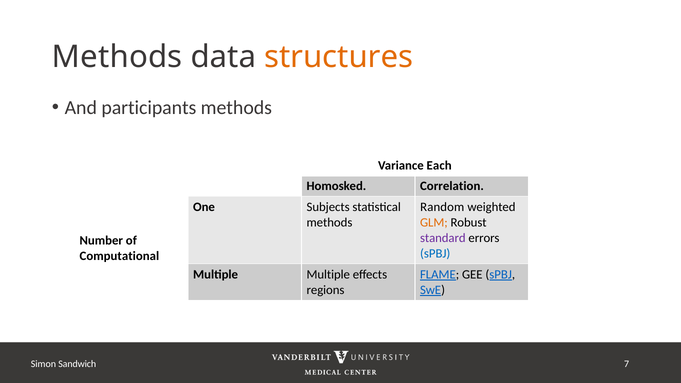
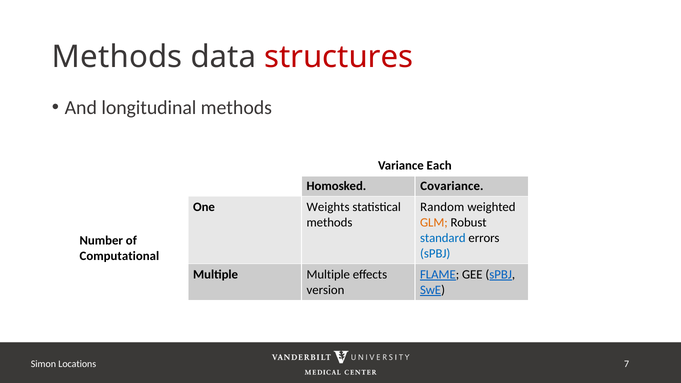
structures colour: orange -> red
participants: participants -> longitudinal
Correlation: Correlation -> Covariance
Subjects: Subjects -> Weights
standard colour: purple -> blue
regions: regions -> version
Sandwich: Sandwich -> Locations
